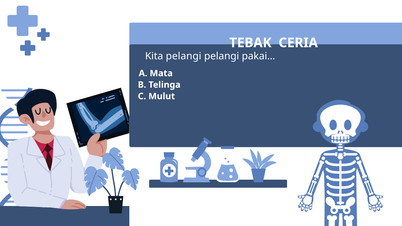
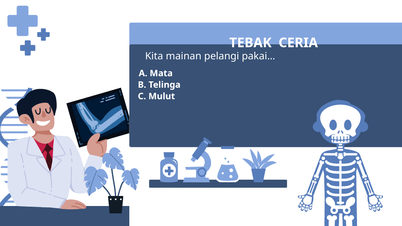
Kita pelangi: pelangi -> mainan
